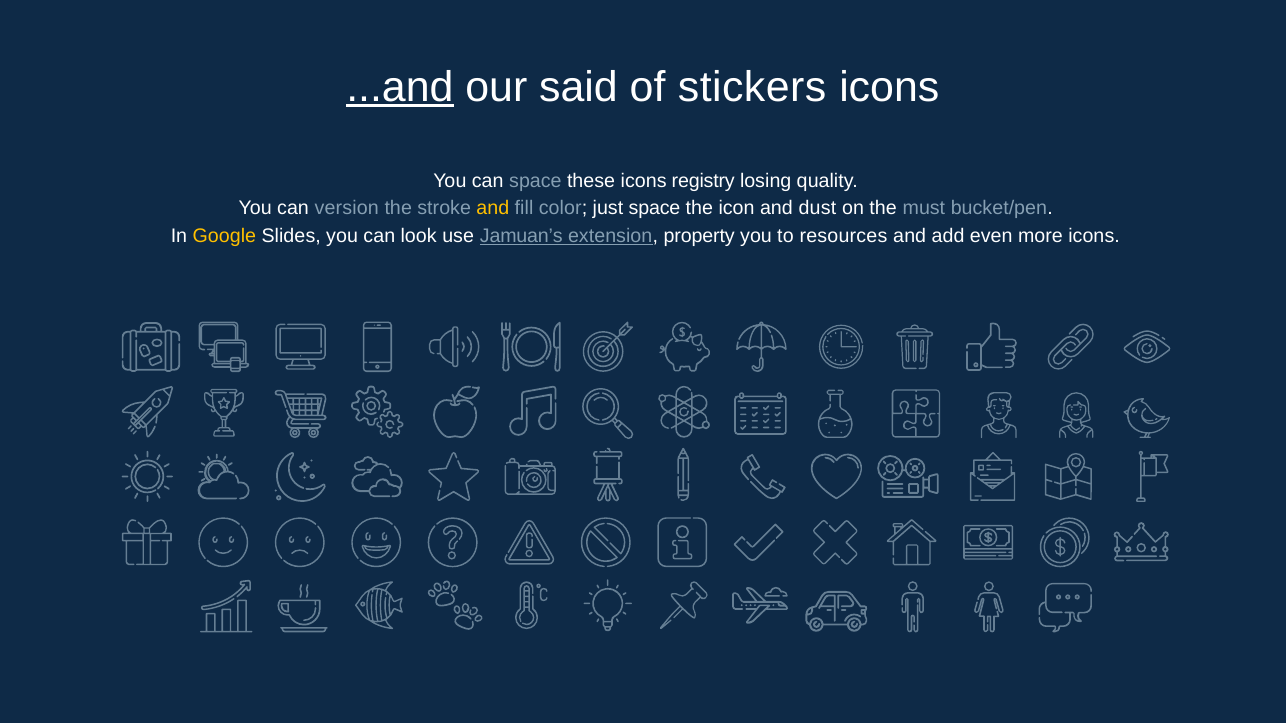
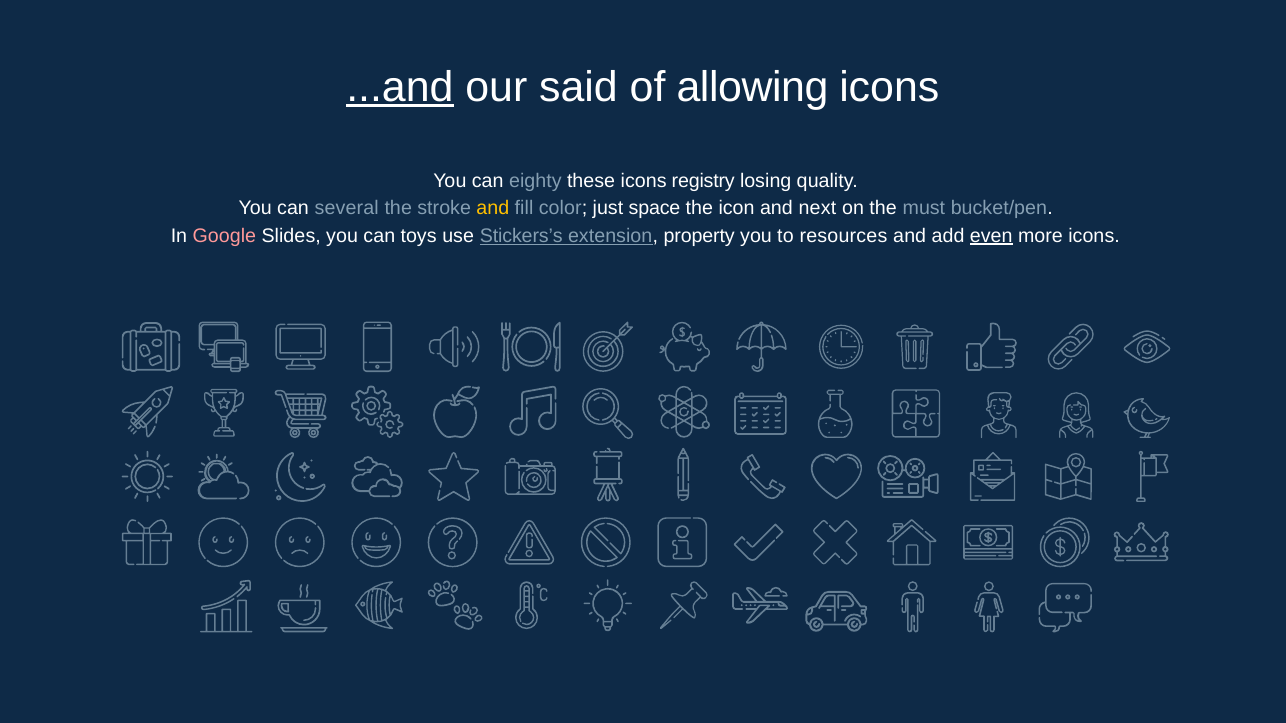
stickers: stickers -> allowing
can space: space -> eighty
version: version -> several
dust: dust -> next
Google colour: yellow -> pink
look: look -> toys
Jamuan’s: Jamuan’s -> Stickers’s
even underline: none -> present
